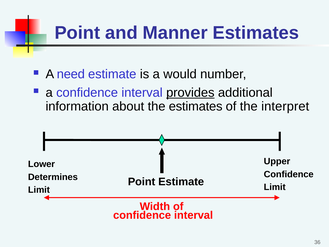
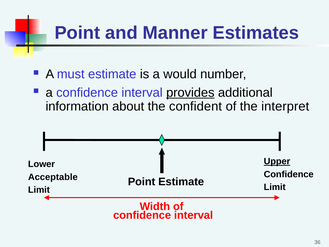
need: need -> must
the estimates: estimates -> confident
Upper underline: none -> present
Determines: Determines -> Acceptable
